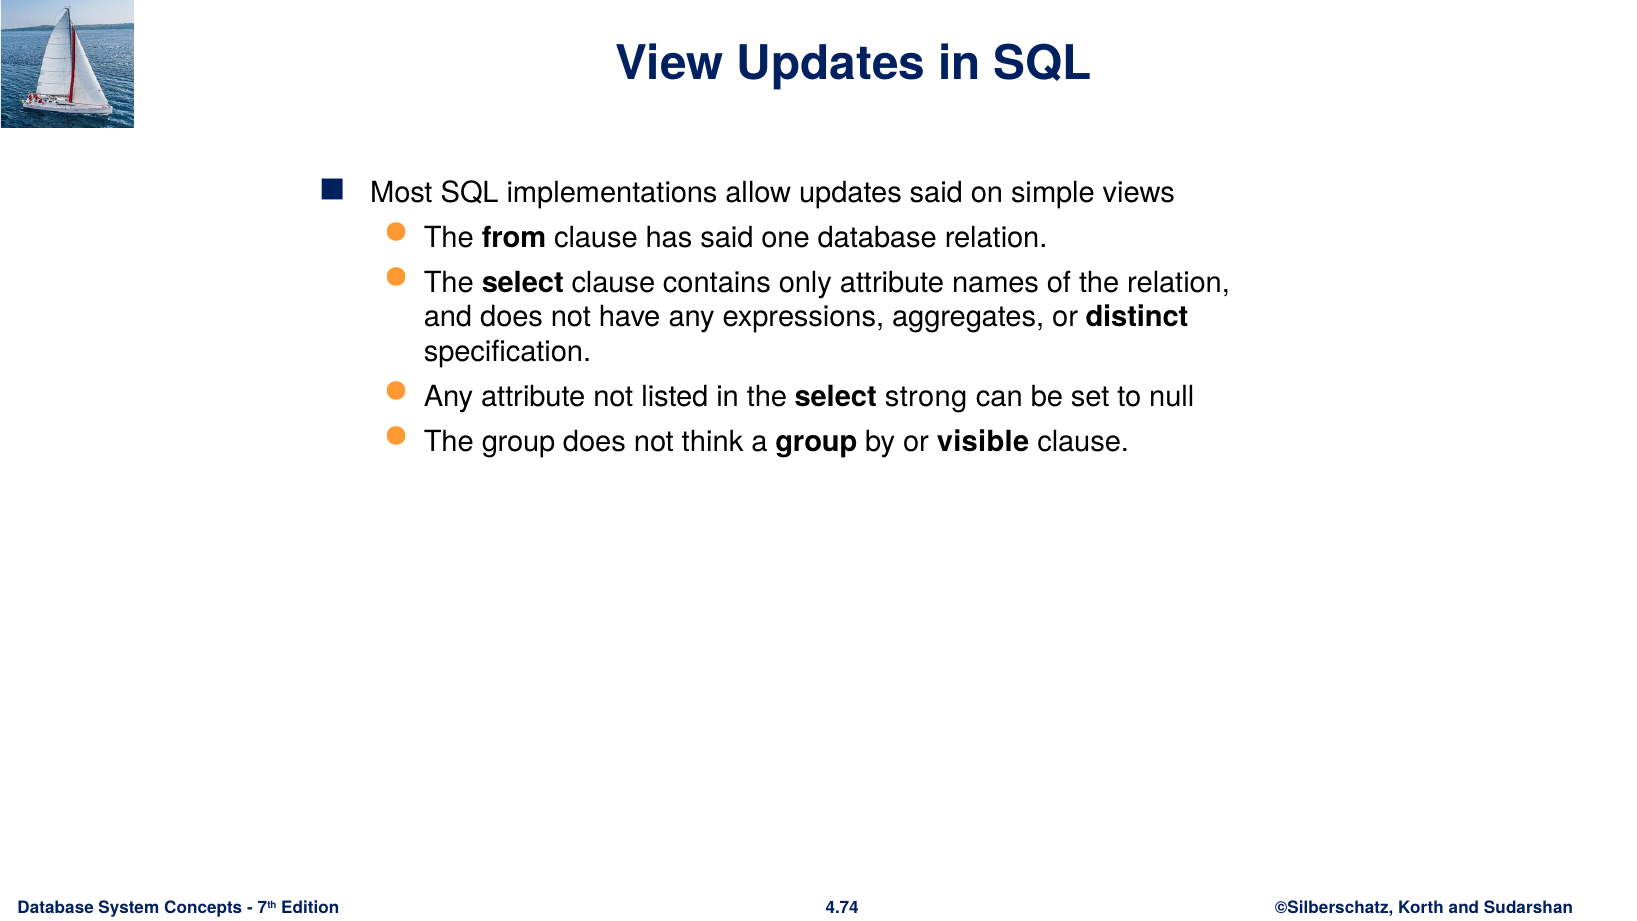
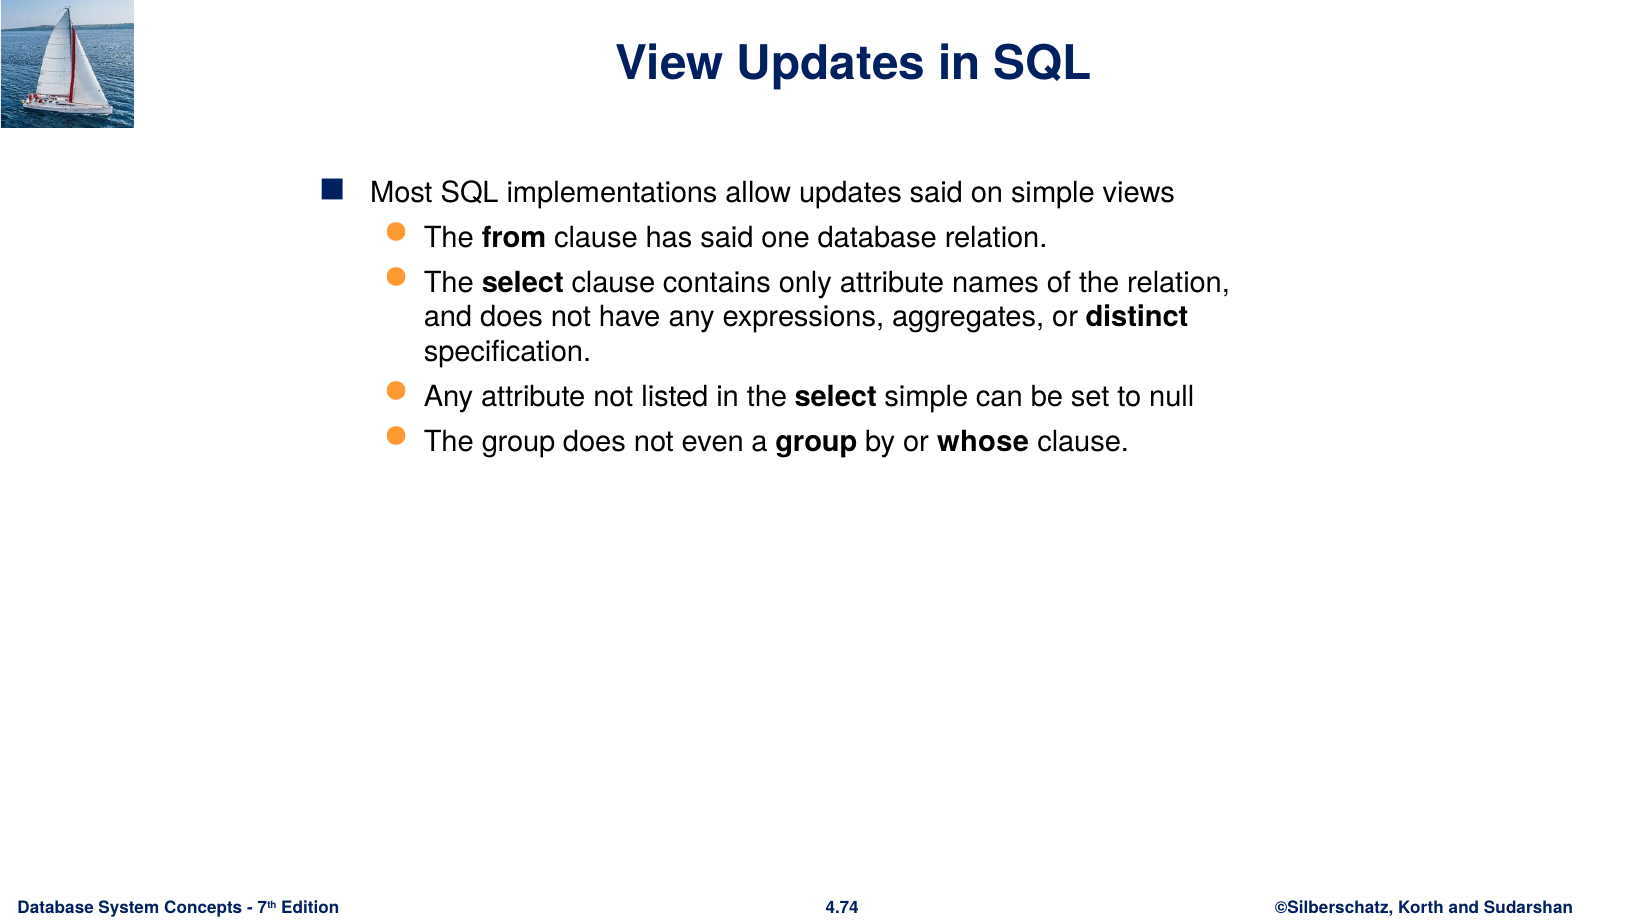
select strong: strong -> simple
think: think -> even
visible: visible -> whose
